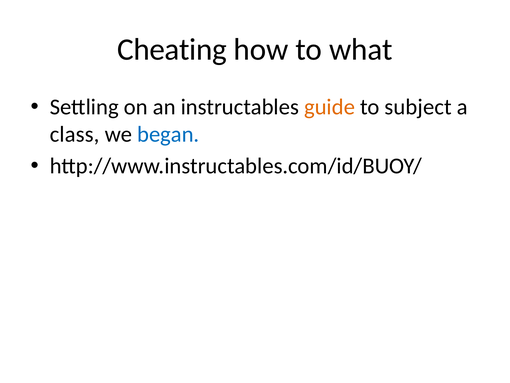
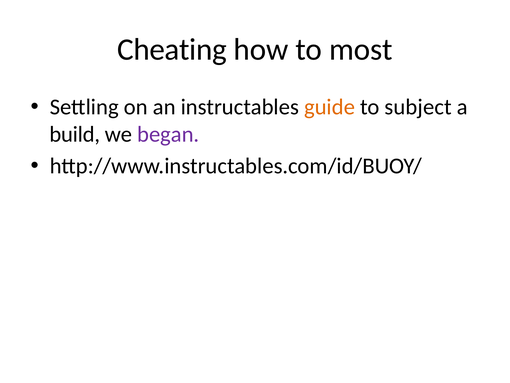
what: what -> most
class: class -> build
began colour: blue -> purple
